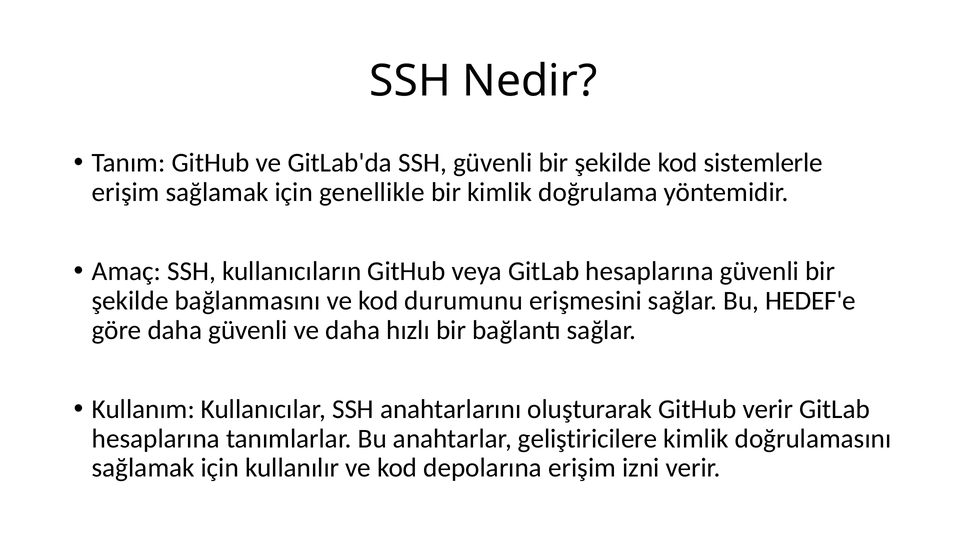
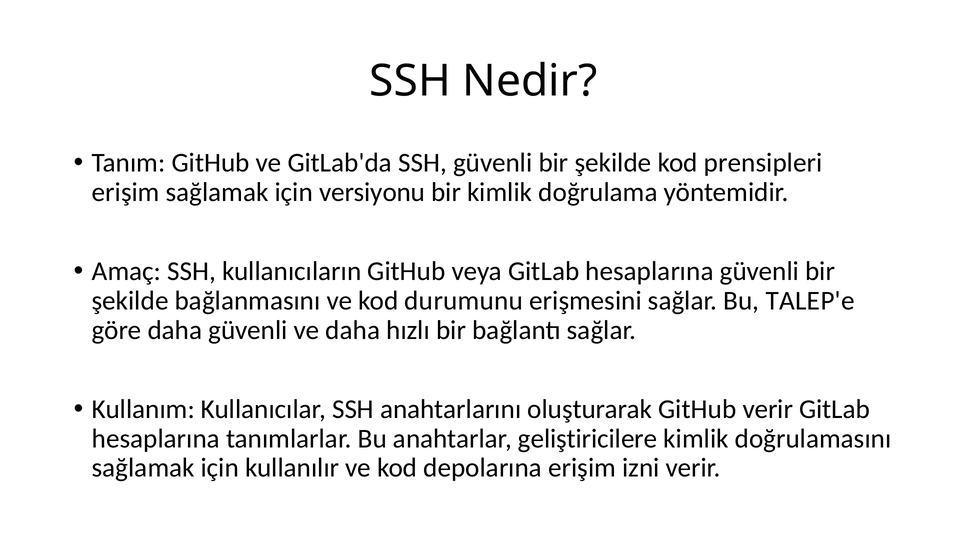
sistemlerle: sistemlerle -> prensipleri
genellikle: genellikle -> versiyonu
HEDEF'e: HEDEF'e -> TALEP'e
